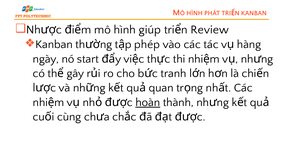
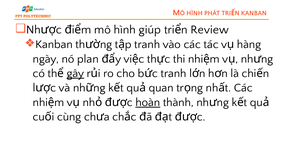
phép at (147, 44): phép -> tranh
start: start -> plan
gây underline: none -> present
